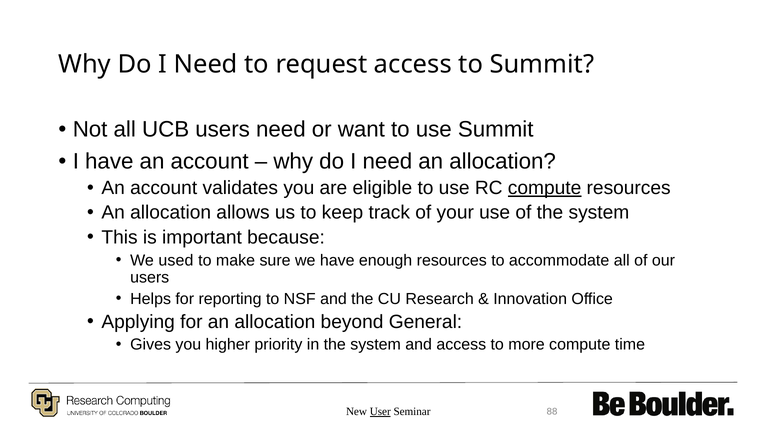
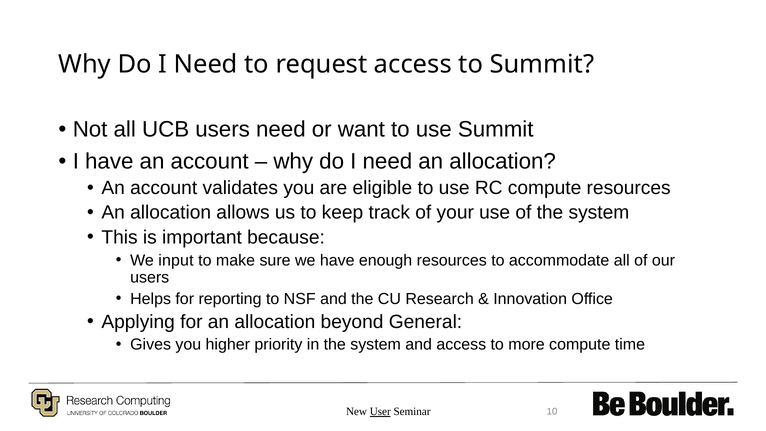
compute at (545, 188) underline: present -> none
used: used -> input
88: 88 -> 10
